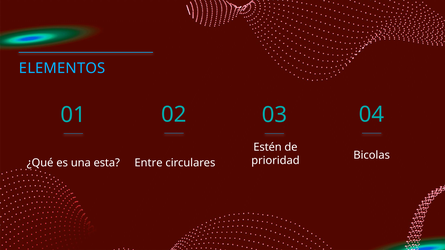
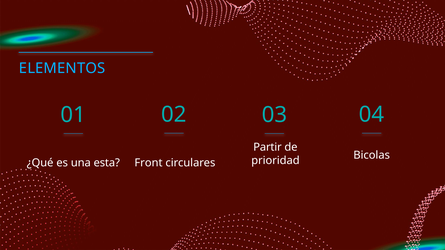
Estén: Estén -> Partir
Entre: Entre -> Front
